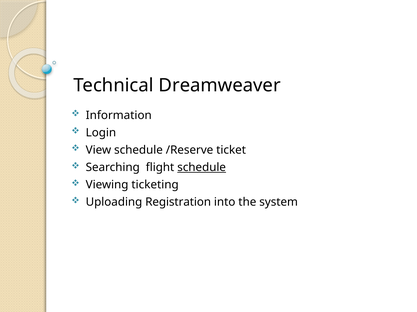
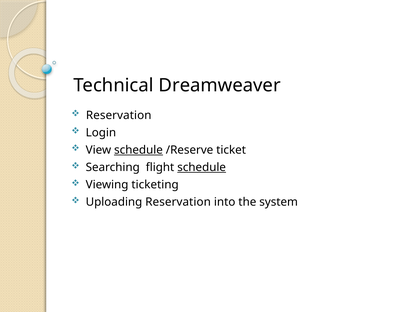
Information at (119, 116): Information -> Reservation
schedule at (138, 150) underline: none -> present
Uploading Registration: Registration -> Reservation
